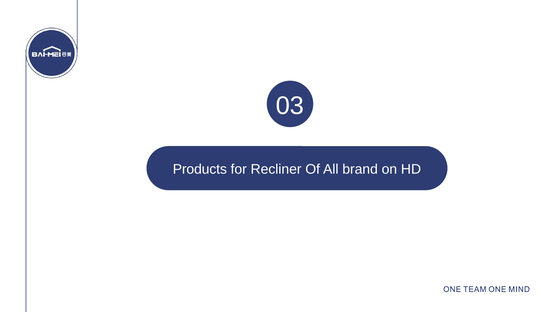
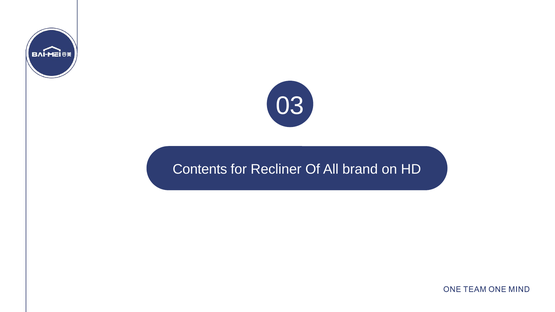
Products at (200, 169): Products -> Contents
